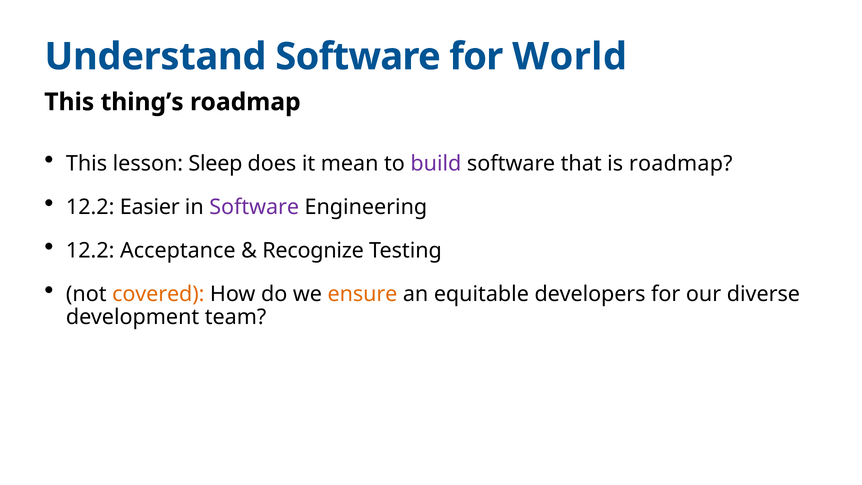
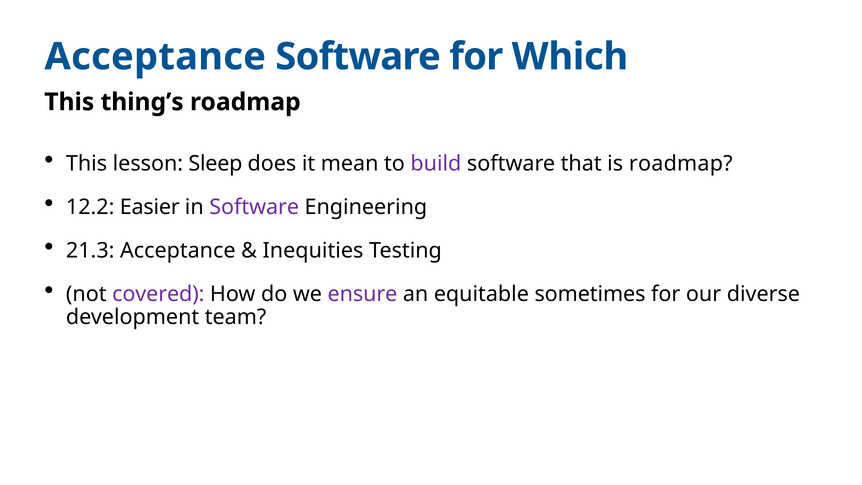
Understand at (155, 57): Understand -> Acceptance
World: World -> Which
12.2 at (90, 250): 12.2 -> 21.3
Recognize: Recognize -> Inequities
covered colour: orange -> purple
ensure colour: orange -> purple
developers: developers -> sometimes
